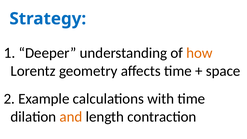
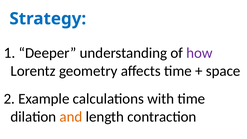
how colour: orange -> purple
